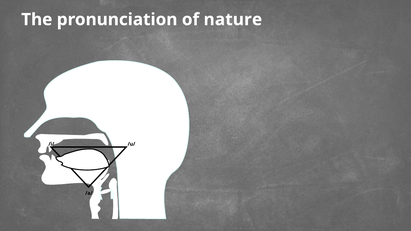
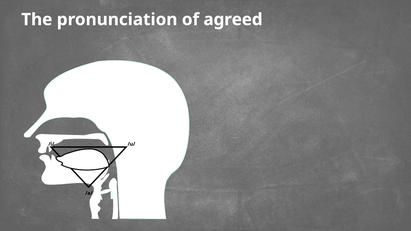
nature: nature -> agreed
